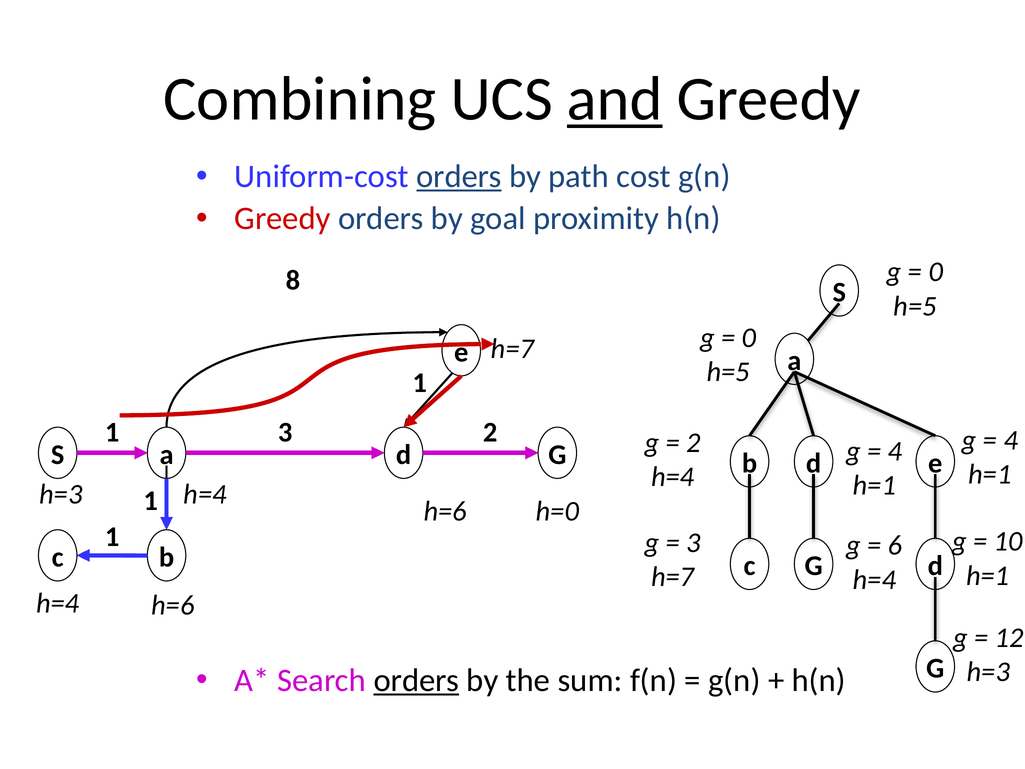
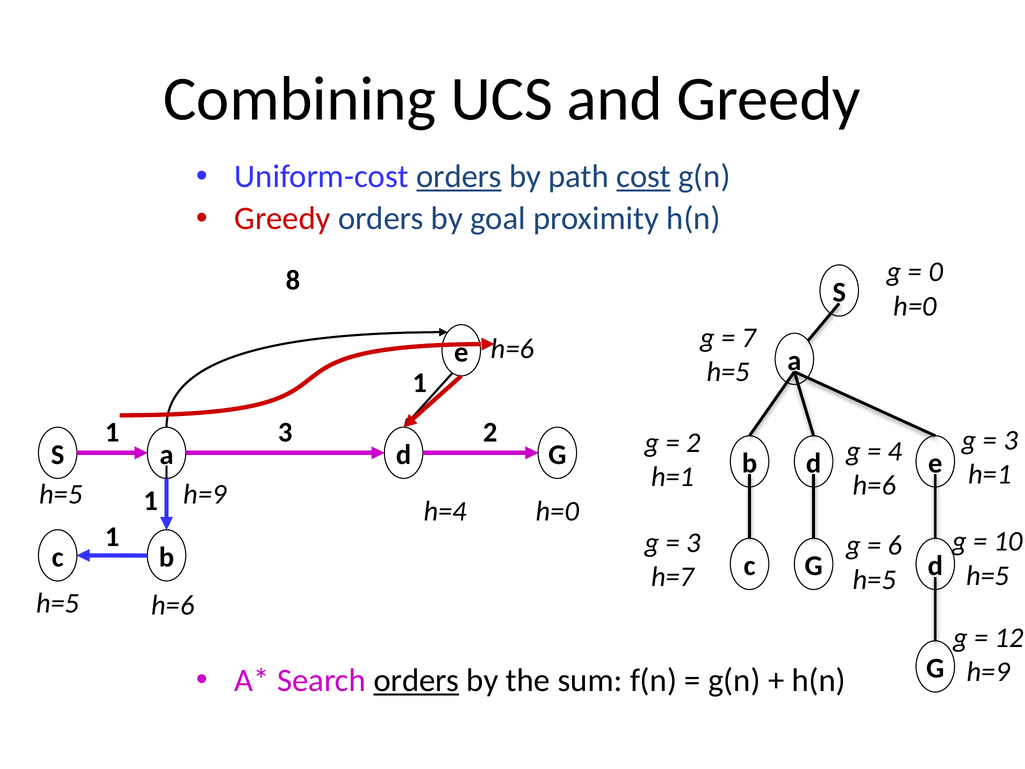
and underline: present -> none
cost underline: none -> present
h=5 at (915, 306): h=5 -> h=0
0 at (749, 338): 0 -> 7
h=7 at (512, 349): h=7 -> h=6
4 at (1011, 440): 4 -> 3
h=4 at (673, 477): h=4 -> h=1
h=1 at (874, 485): h=1 -> h=6
h=3 at (61, 494): h=3 -> h=5
h=4 at (205, 494): h=4 -> h=9
h=6 at (445, 511): h=6 -> h=4
h=1 at (988, 575): h=1 -> h=5
h=4 at (874, 579): h=4 -> h=5
h=4 at (58, 603): h=4 -> h=5
h=3 at (988, 672): h=3 -> h=9
